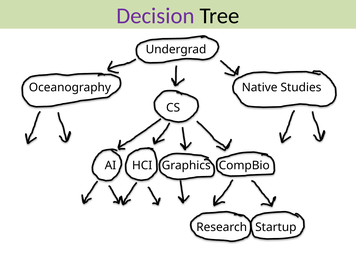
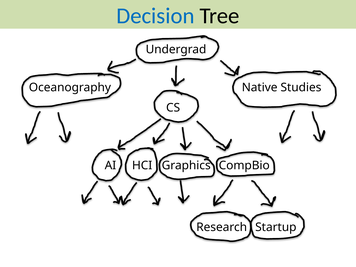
Decision colour: purple -> blue
